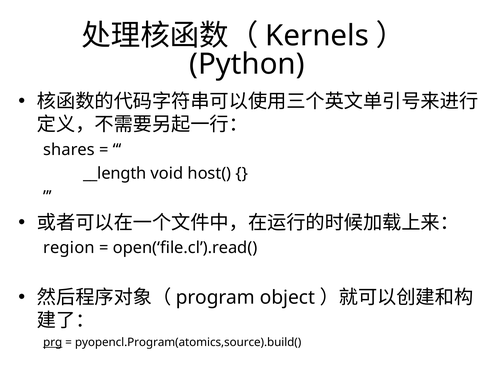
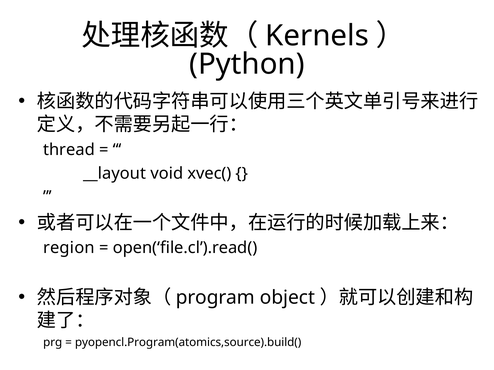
shares: shares -> thread
__length: __length -> __layout
host(: host( -> xvec(
prg underline: present -> none
